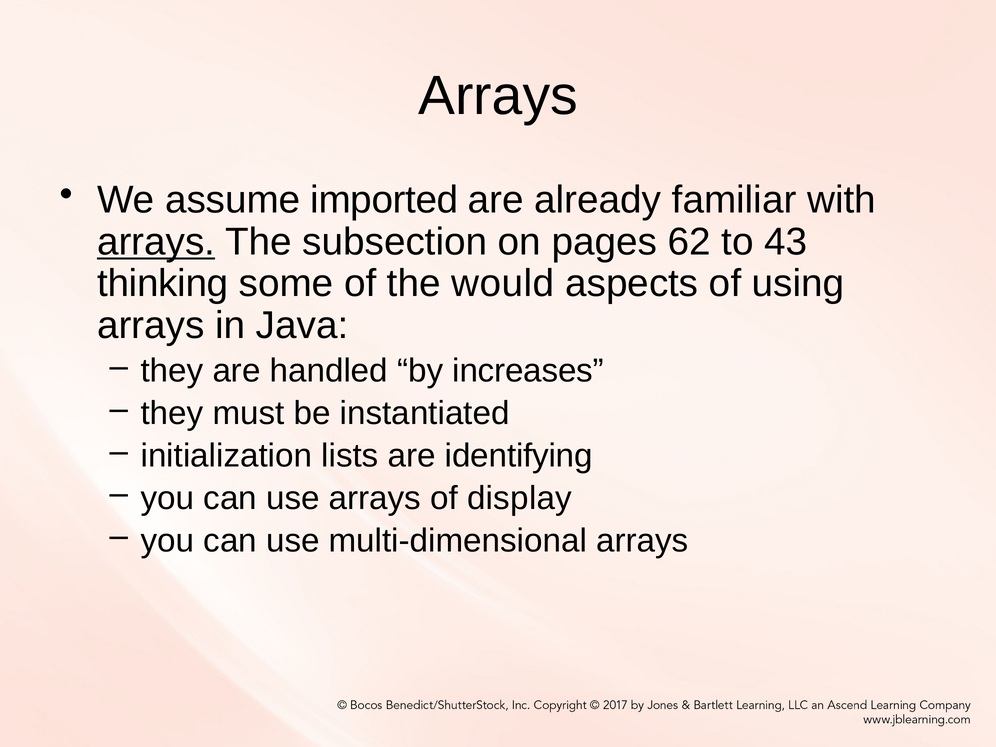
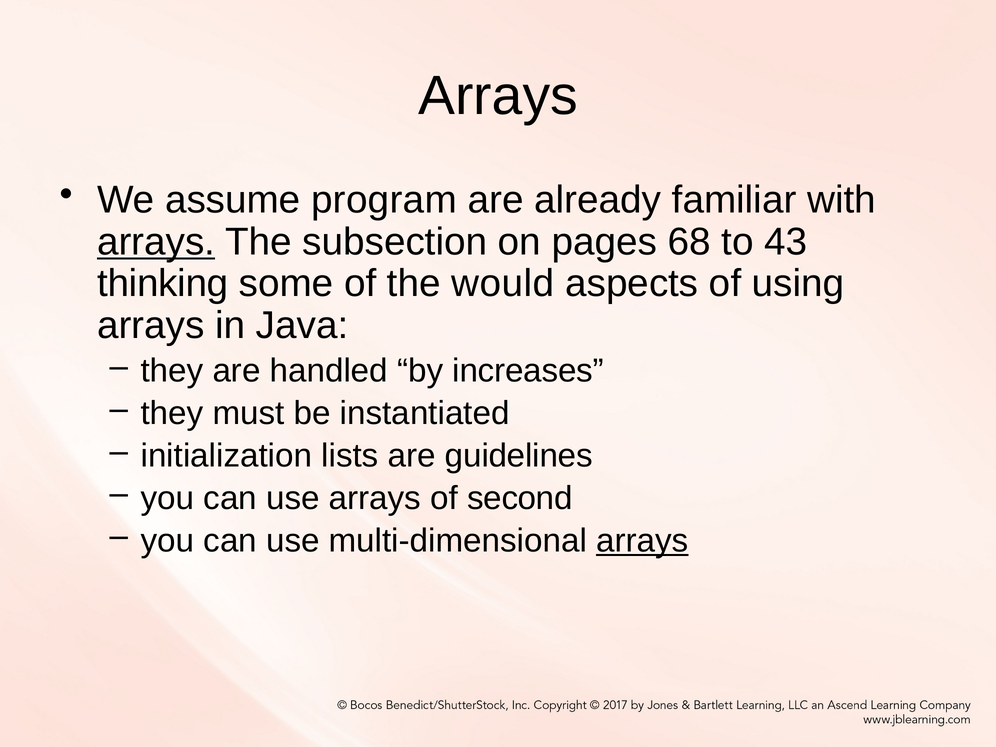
imported: imported -> program
62: 62 -> 68
identifying: identifying -> guidelines
display: display -> second
arrays at (642, 541) underline: none -> present
